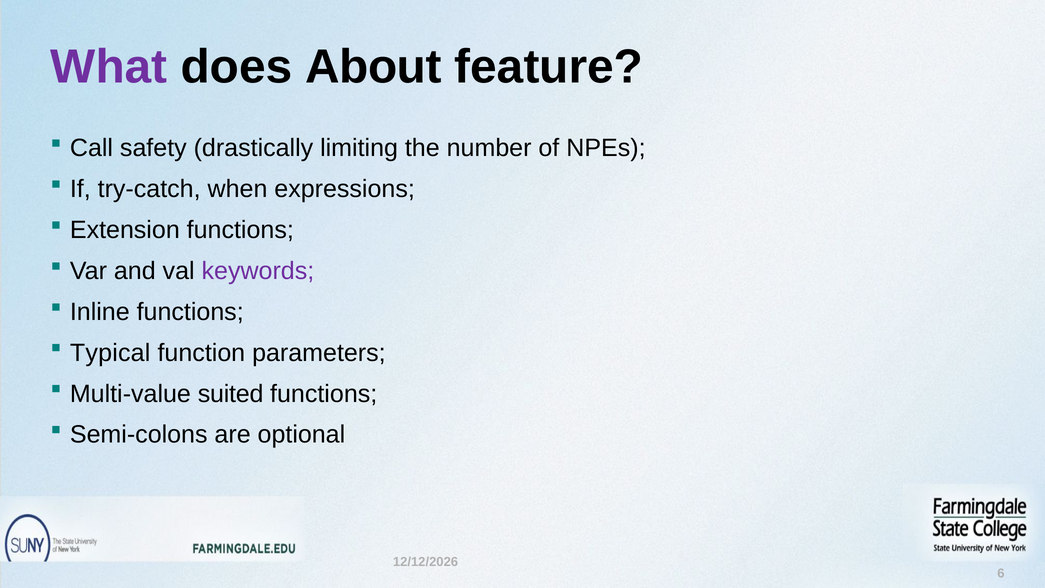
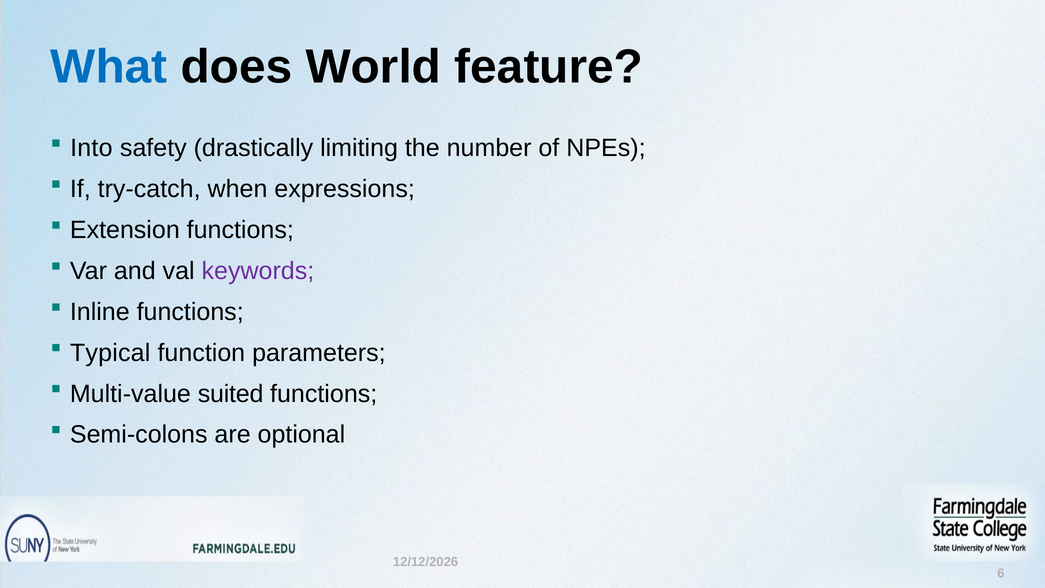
What colour: purple -> blue
About: About -> World
Call: Call -> Into
